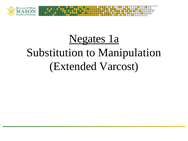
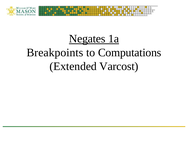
Substitution: Substitution -> Breakpoints
Manipulation: Manipulation -> Computations
